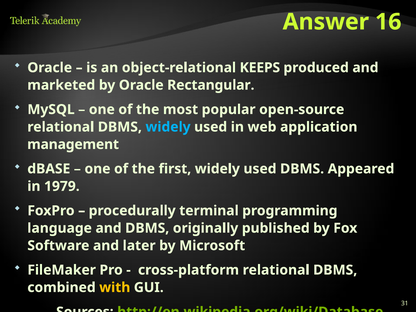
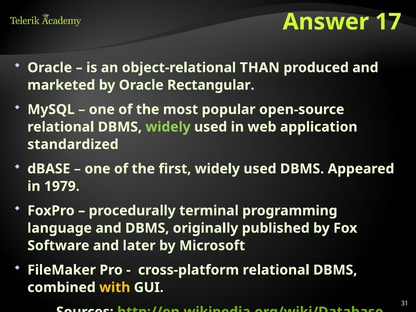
16: 16 -> 17
KEEPS: KEEPS -> THAN
widely at (168, 127) colour: light blue -> light green
management: management -> standardized
